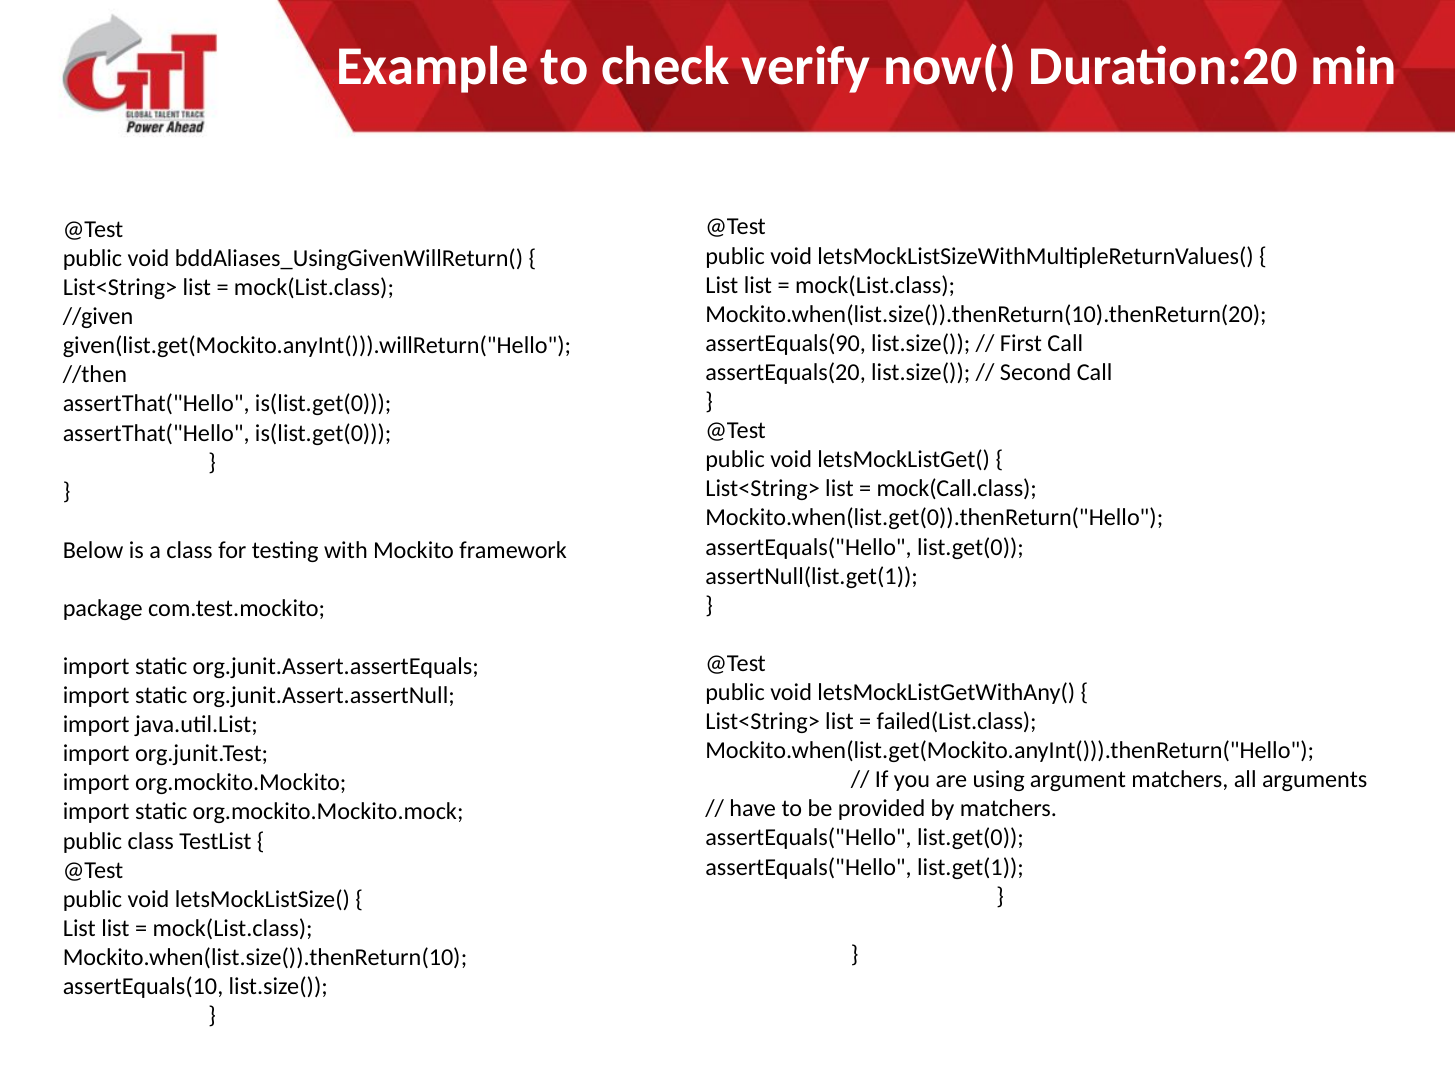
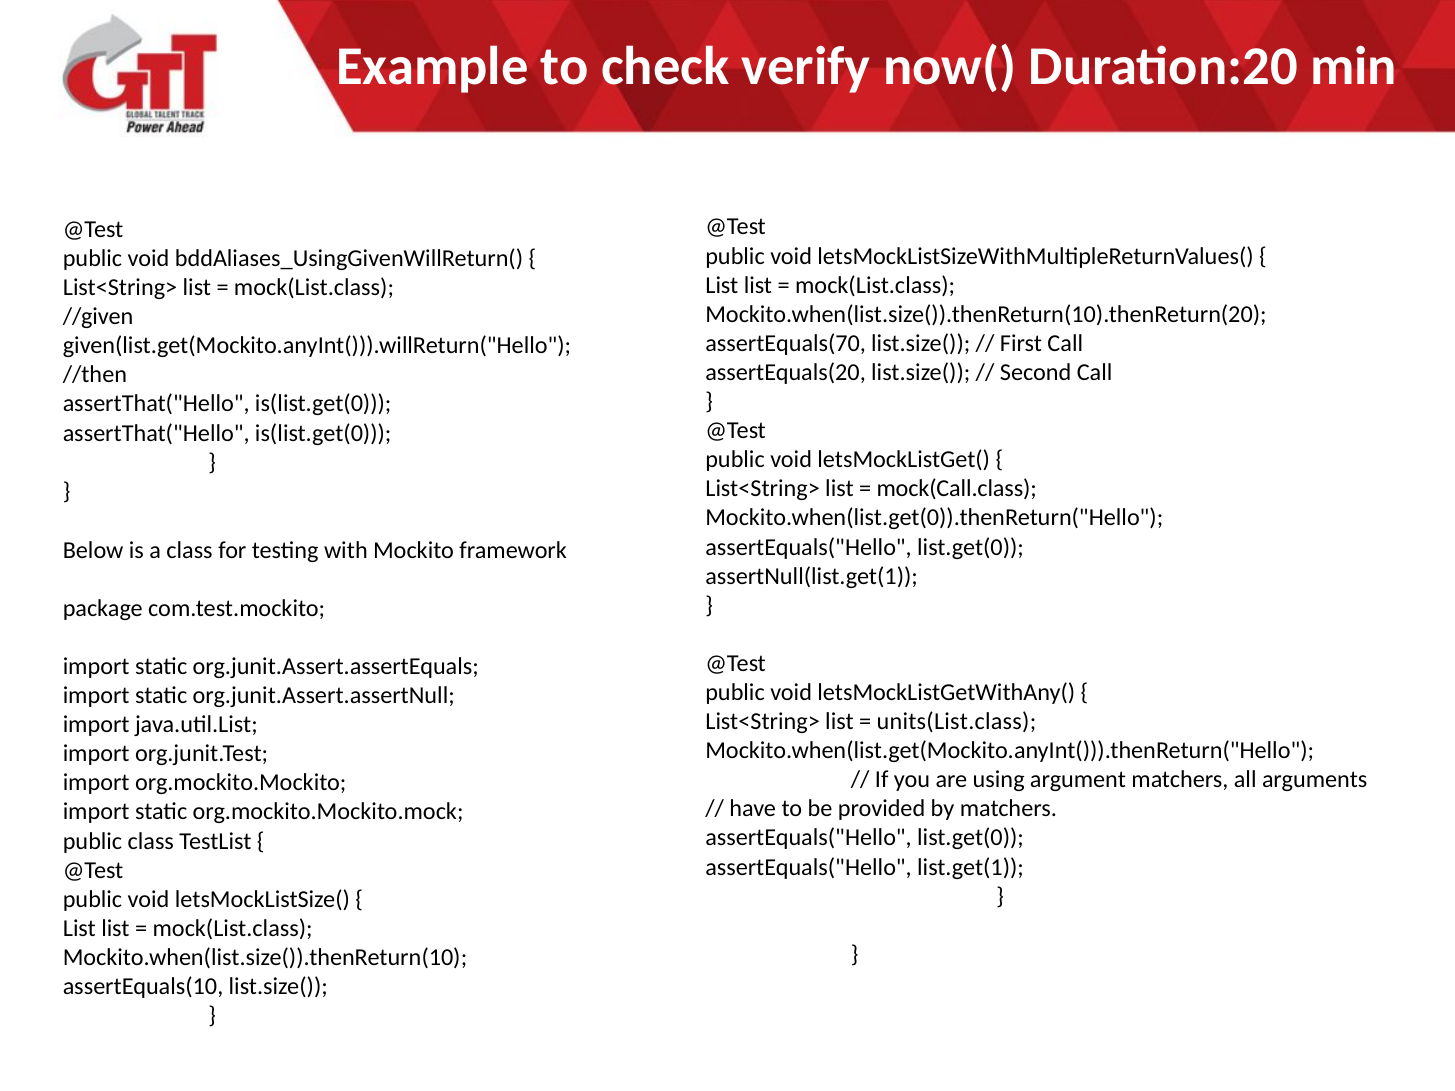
assertEquals(90: assertEquals(90 -> assertEquals(70
failed(List.class: failed(List.class -> units(List.class
